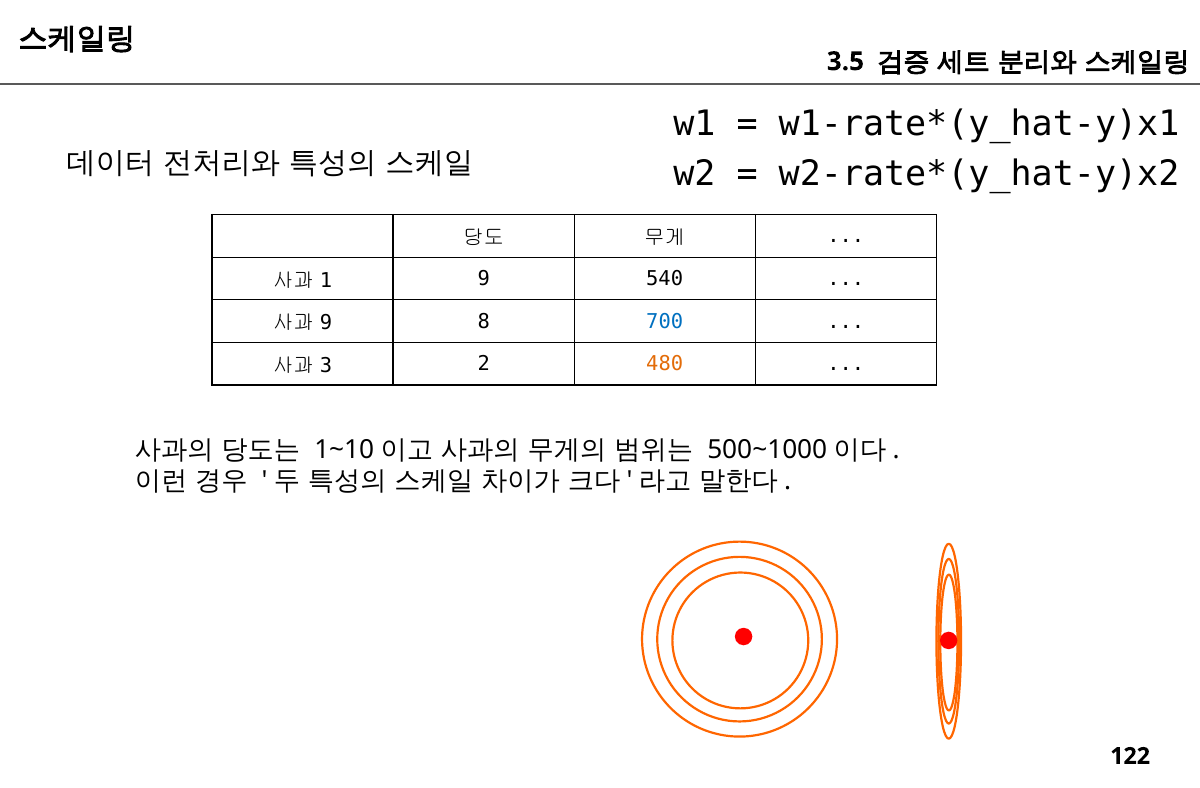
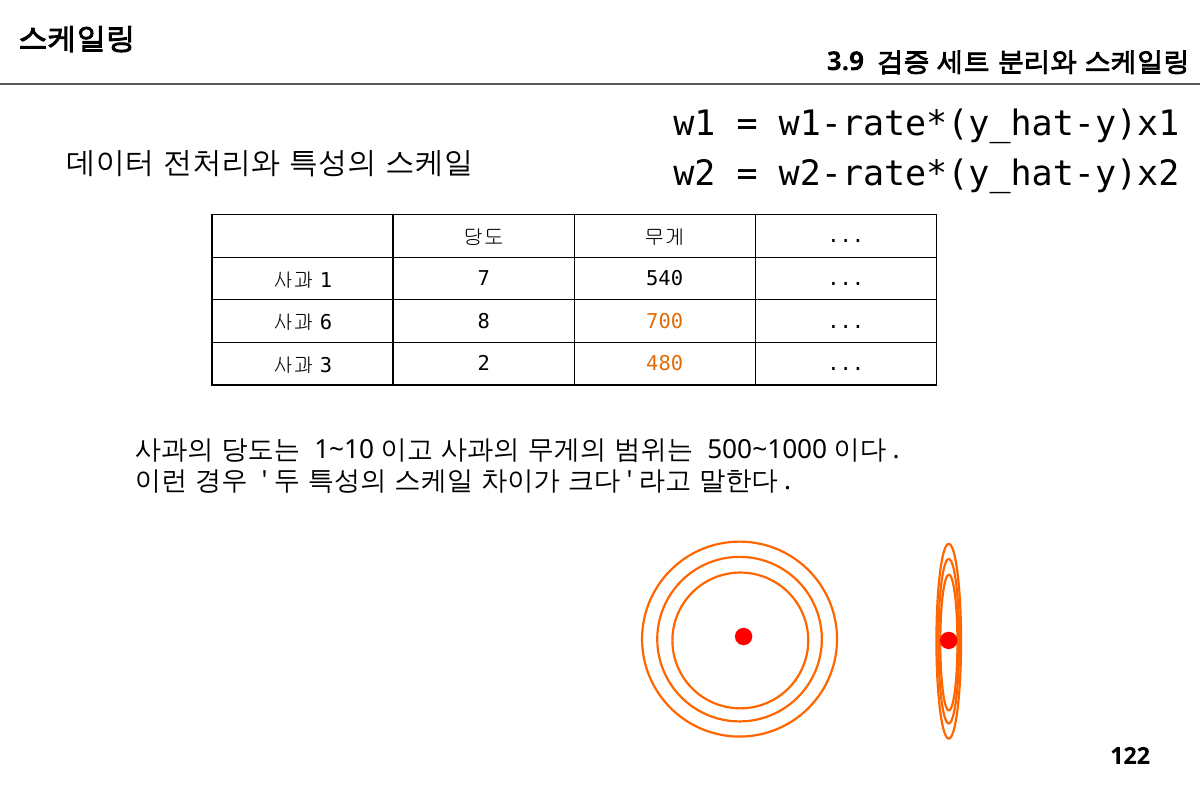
3.5: 3.5 -> 3.9
9 at (484, 279): 9 -> 7
9 at (326, 323): 9 -> 6
700 colour: blue -> orange
